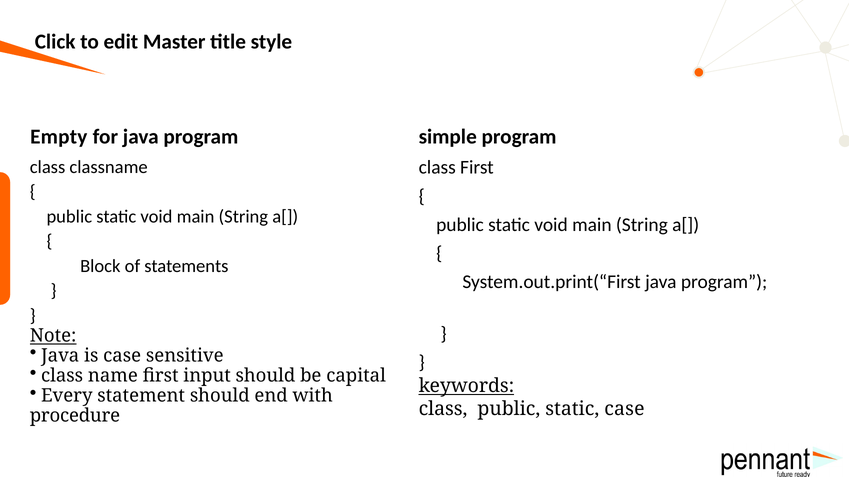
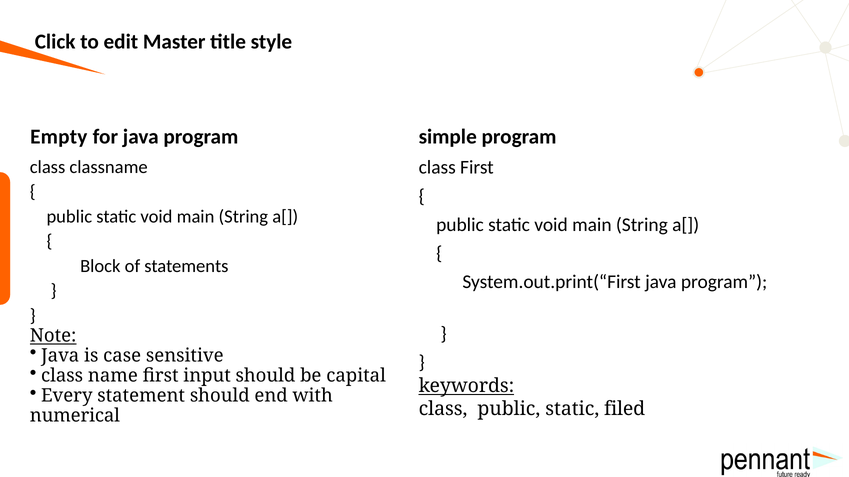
static case: case -> filed
procedure: procedure -> numerical
